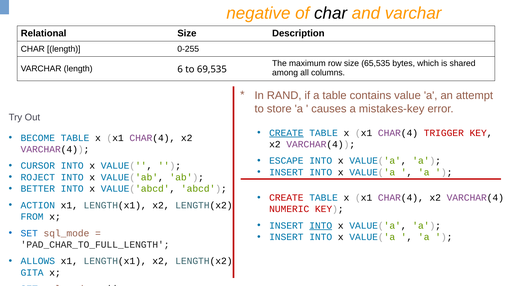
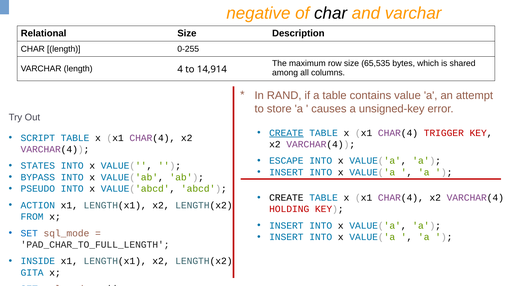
6: 6 -> 4
69,535: 69,535 -> 14,914
mistakes-key: mistakes-key -> unsigned-key
BECOME: BECOME -> SCRIPT
CURSOR: CURSOR -> STATES
ROJECT: ROJECT -> BYPASS
BETTER: BETTER -> PSEUDO
CREATE at (286, 198) colour: red -> black
NUMERIC: NUMERIC -> HOLDING
INTO at (321, 226) underline: present -> none
ALLOWS: ALLOWS -> INSIDE
